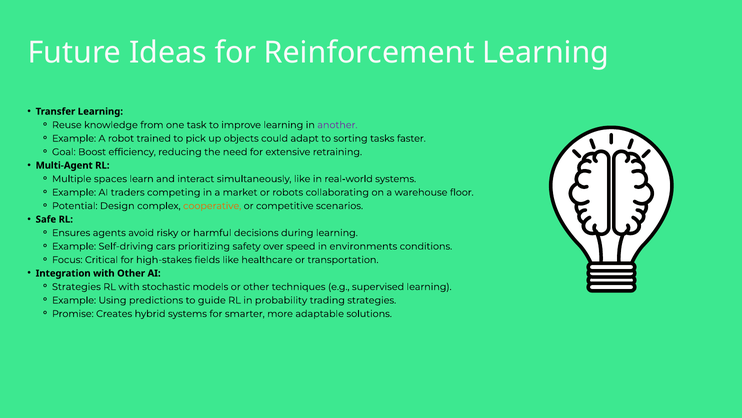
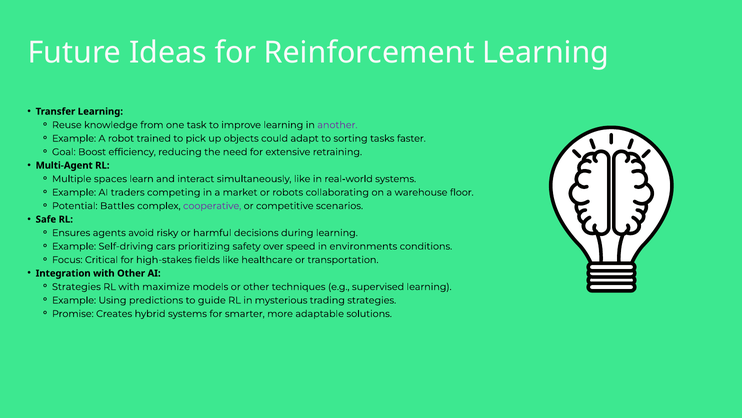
Design: Design -> Battles
cooperative colour: orange -> purple
stochastic: stochastic -> maximize
probability: probability -> mysterious
